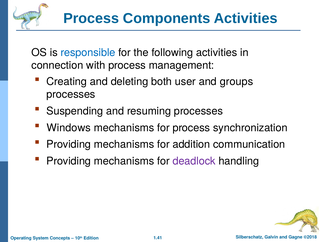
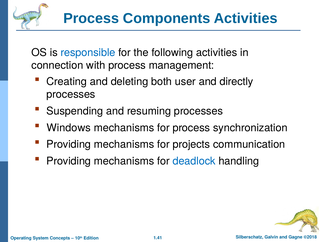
groups: groups -> directly
addition: addition -> projects
deadlock colour: purple -> blue
